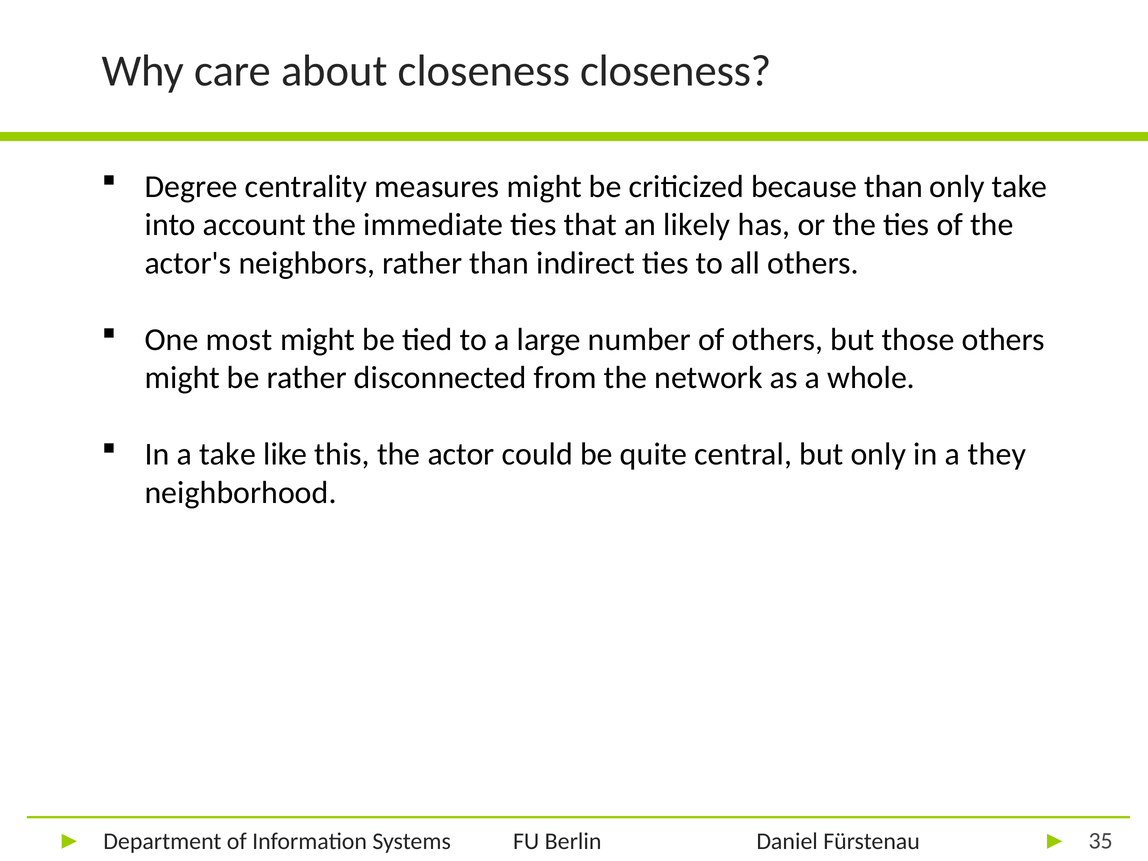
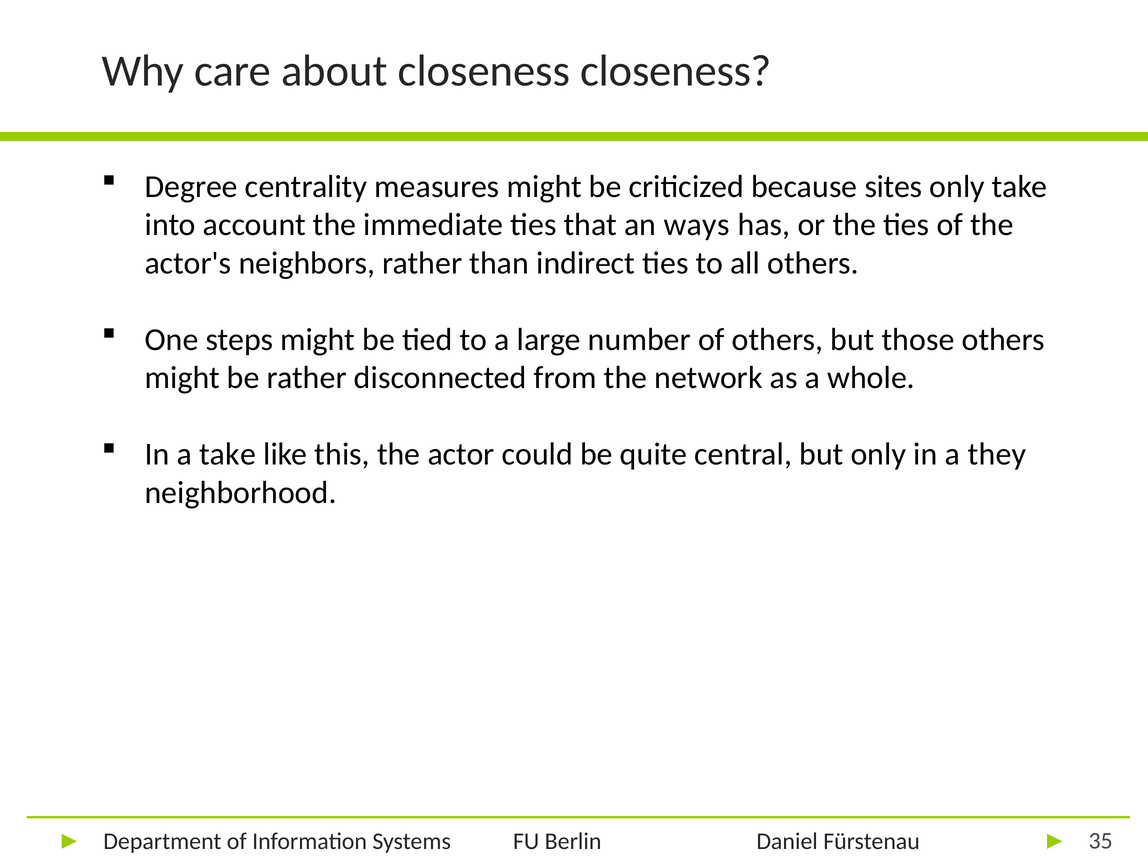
because than: than -> sites
likely: likely -> ways
most: most -> steps
